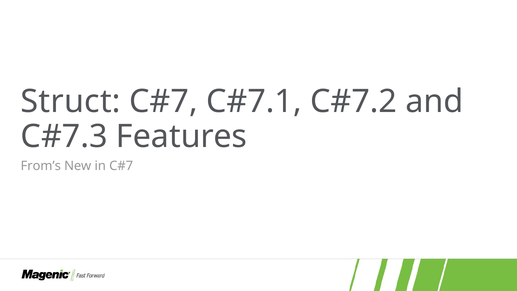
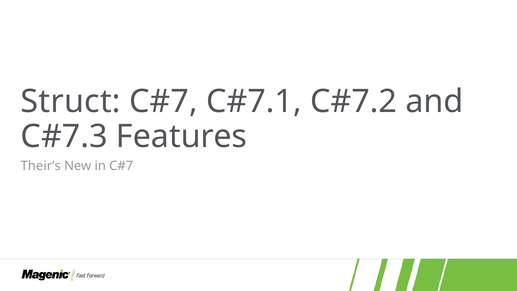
From’s: From’s -> Their’s
